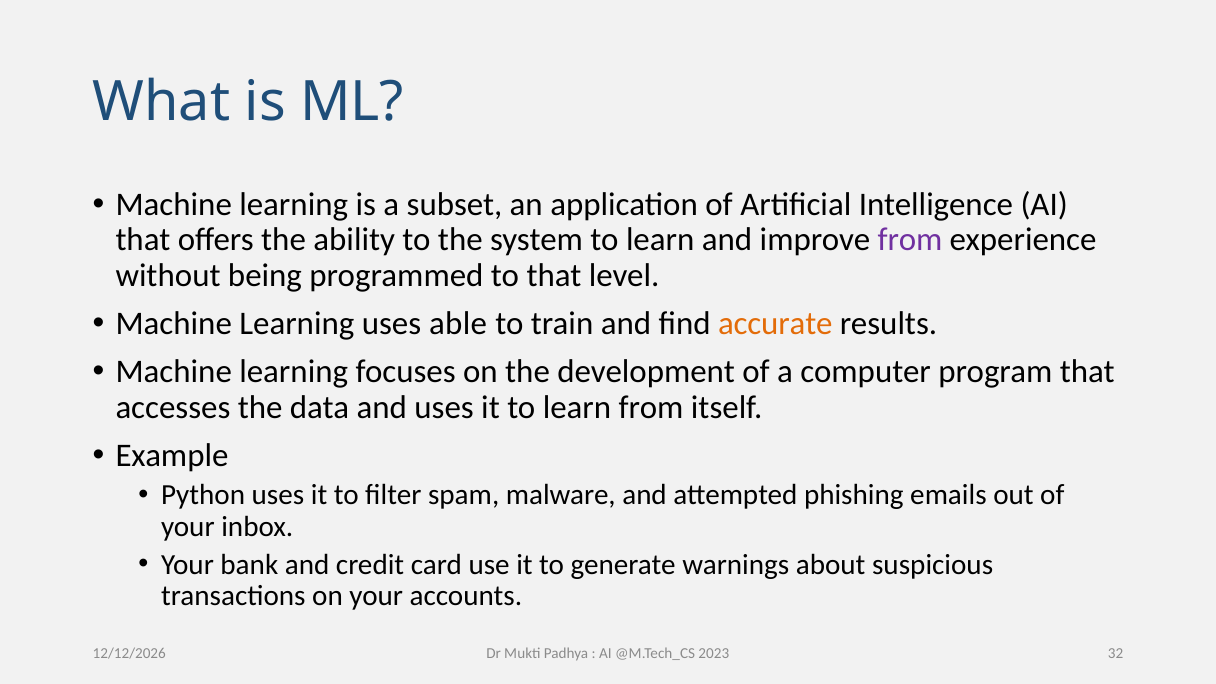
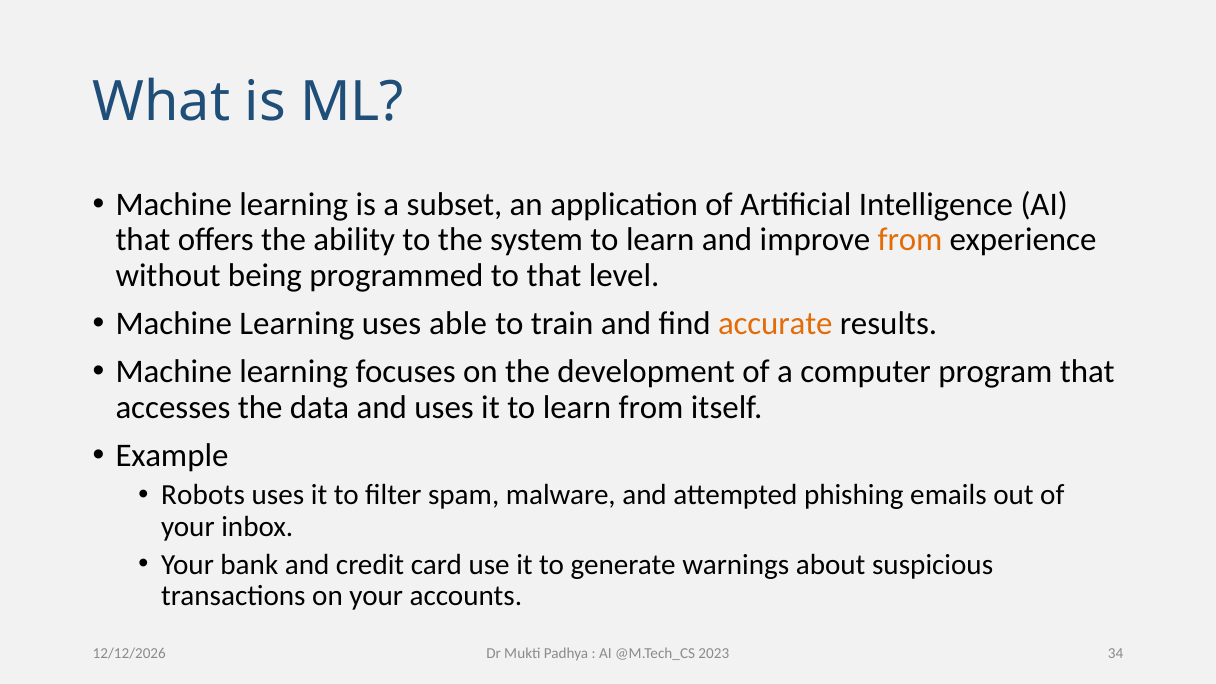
from at (910, 240) colour: purple -> orange
Python: Python -> Robots
32: 32 -> 34
